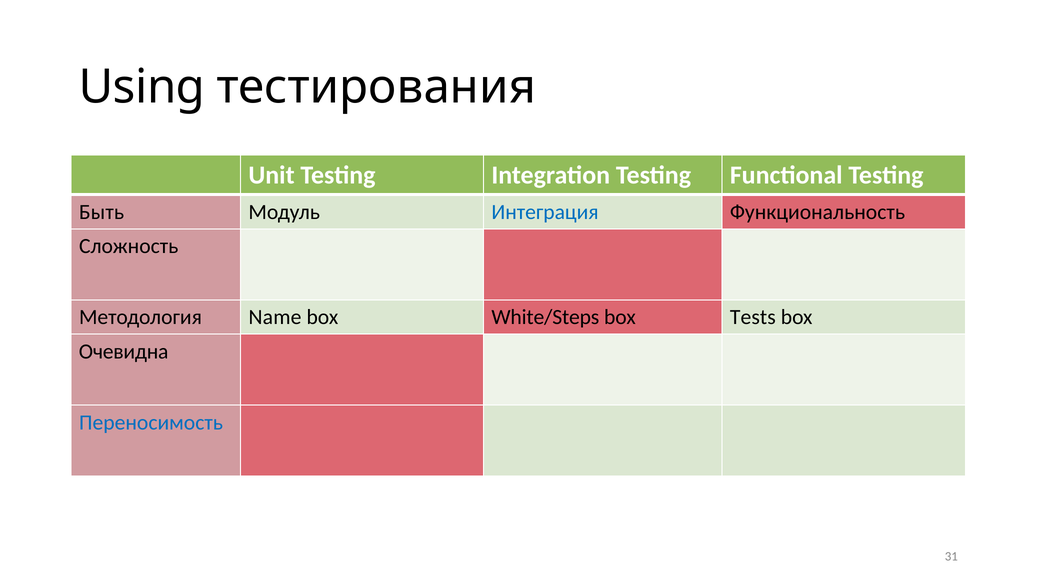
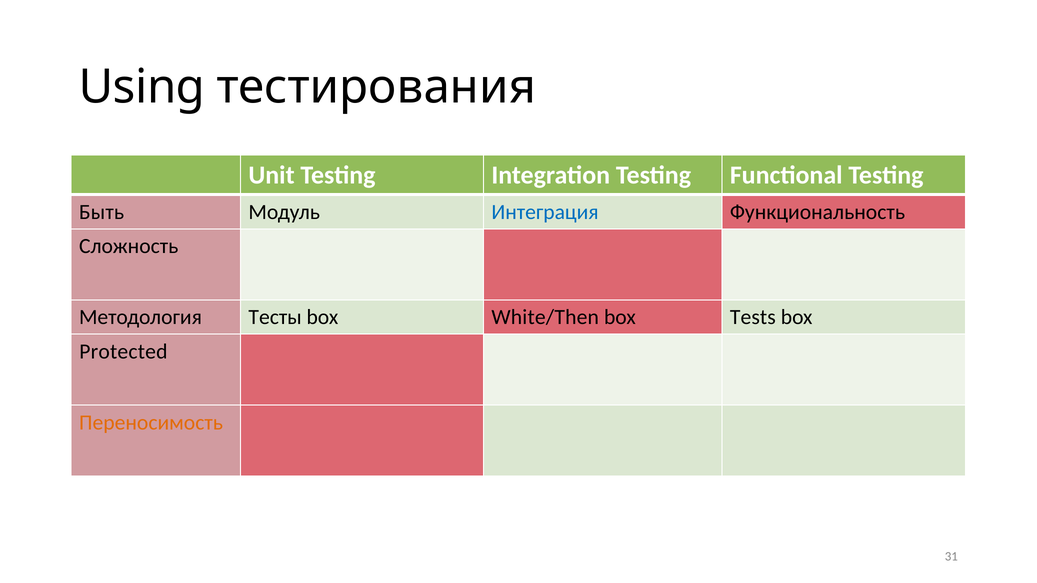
Name: Name -> Тесты
White/Steps: White/Steps -> White/Then
Очевидна: Очевидна -> Protected
Переносимость colour: blue -> orange
